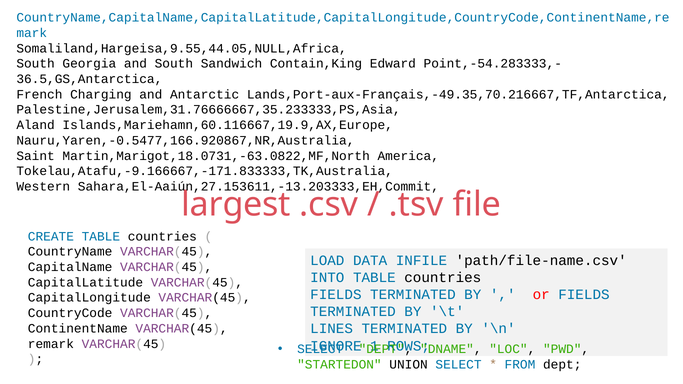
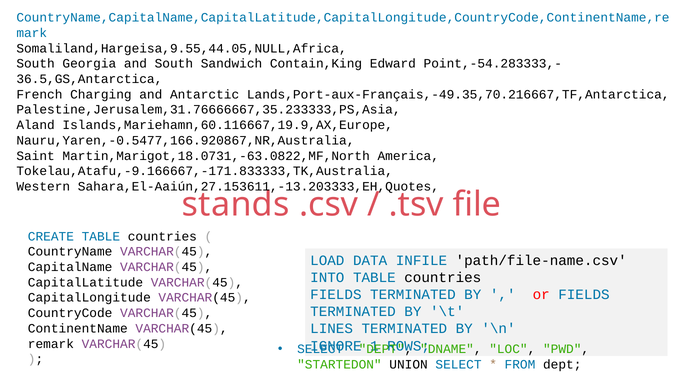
Sahara,El-Aaiún,27.153611,-13.203333,EH,Commit: Sahara,El-Aaiún,27.153611,-13.203333,EH,Commit -> Sahara,El-Aaiún,27.153611,-13.203333,EH,Quotes
largest: largest -> stands
